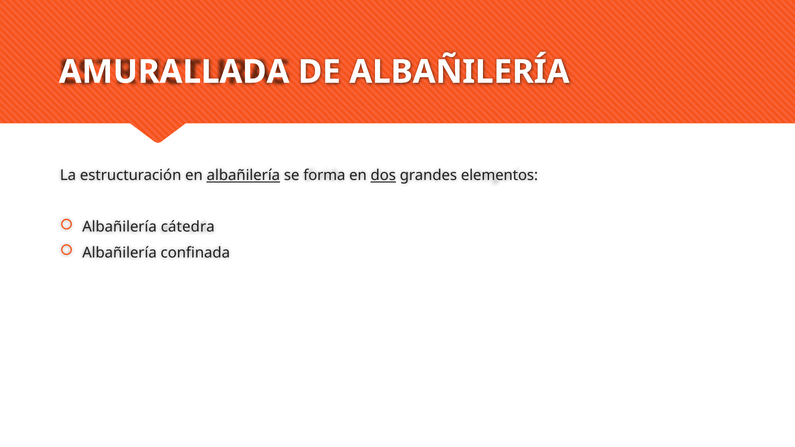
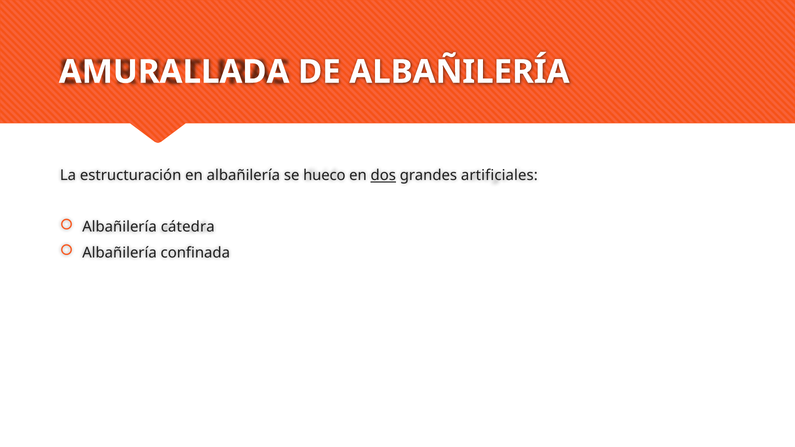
albañilería at (243, 175) underline: present -> none
forma: forma -> hueco
elementos: elementos -> artificiales
